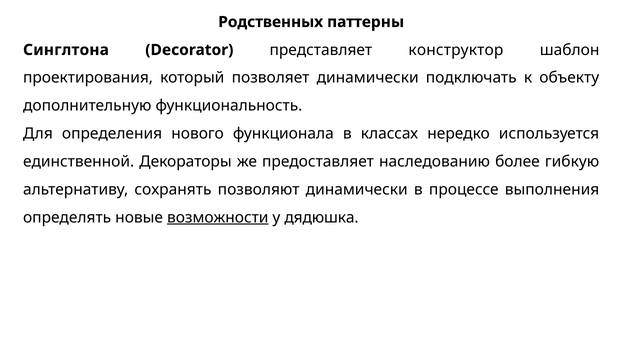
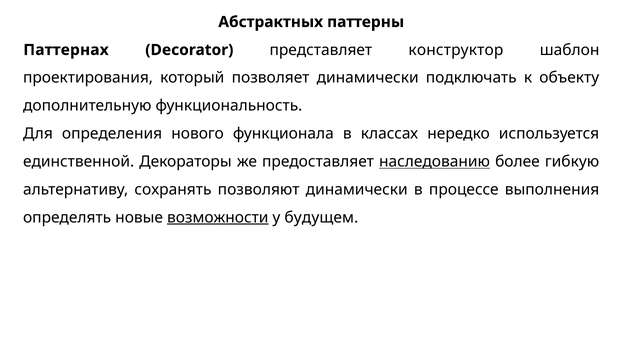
Родственных: Родственных -> Абстрактных
Синглтона: Синглтона -> Паттернах
наследованию underline: none -> present
дядюшка: дядюшка -> будущем
